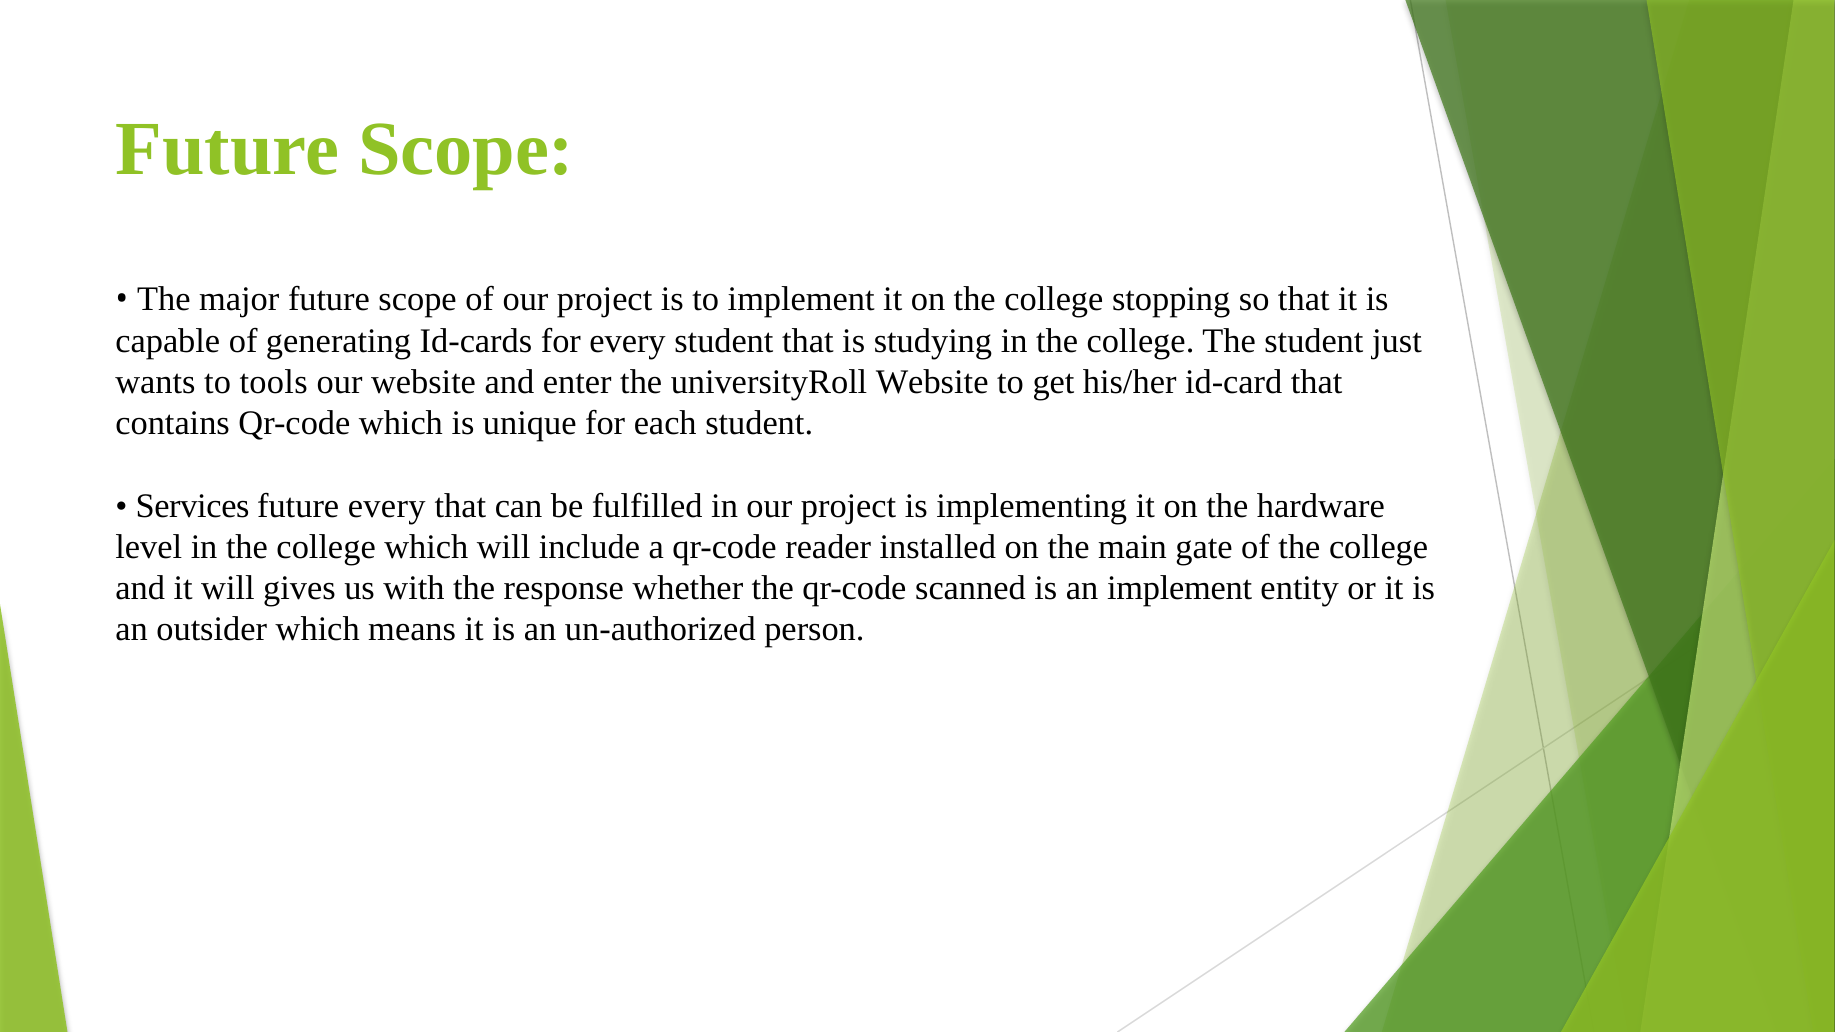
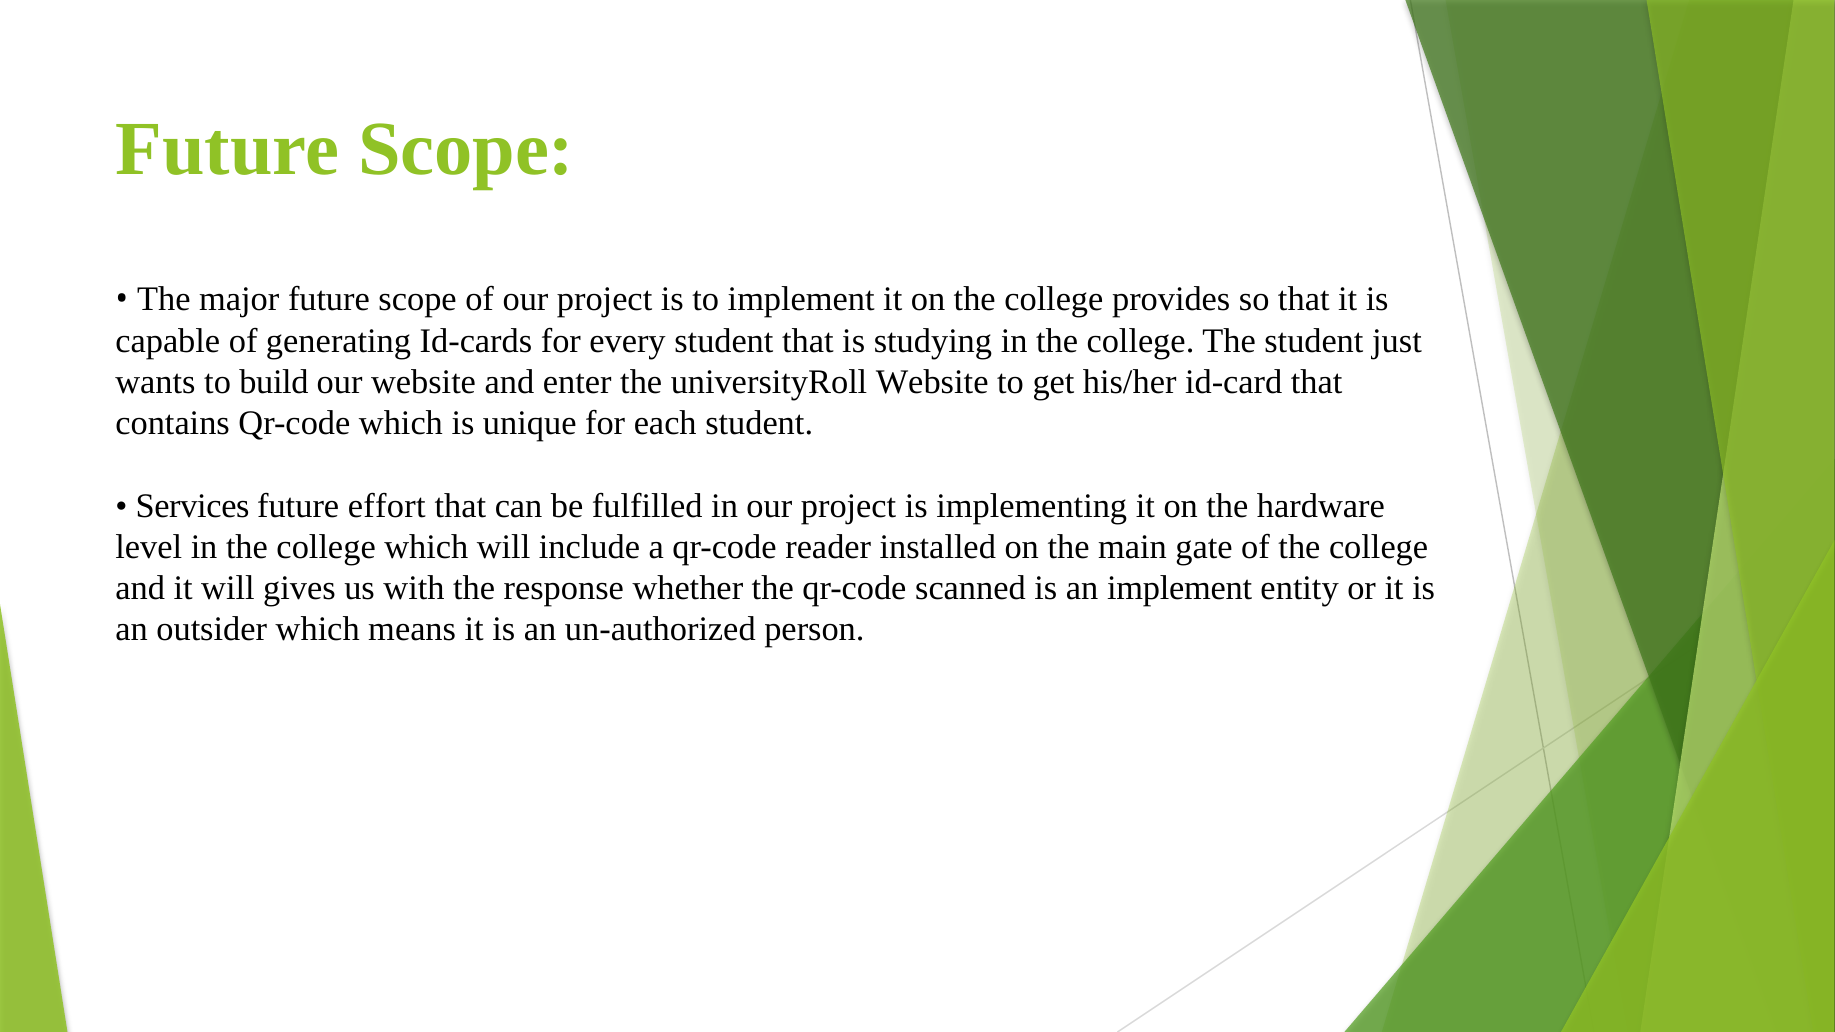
stopping: stopping -> provides
tools: tools -> build
future every: every -> effort
